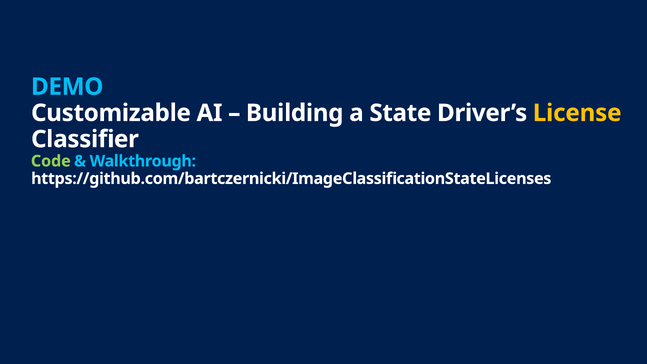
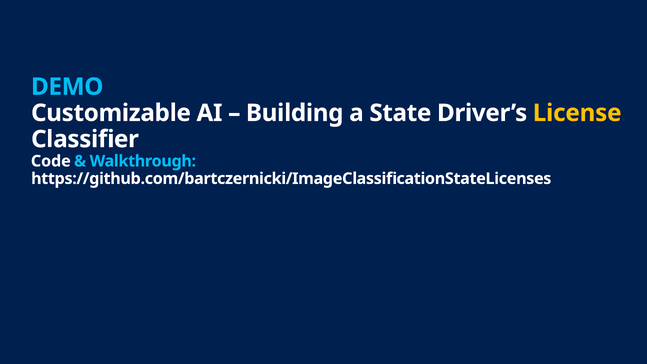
Code colour: light green -> white
